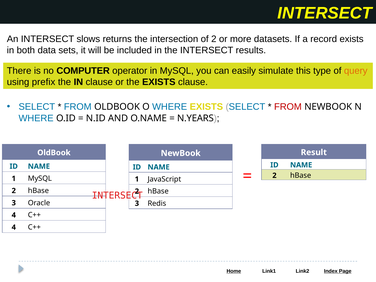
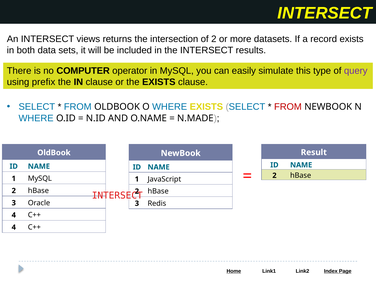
slows: slows -> views
query colour: orange -> purple
N.YEARS: N.YEARS -> N.MADE
